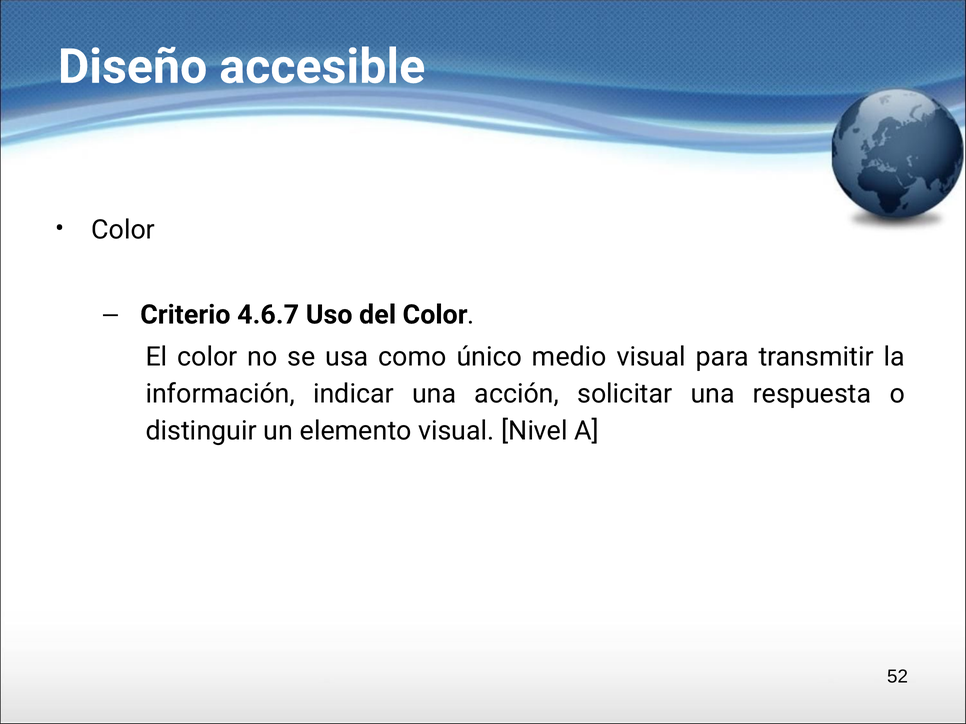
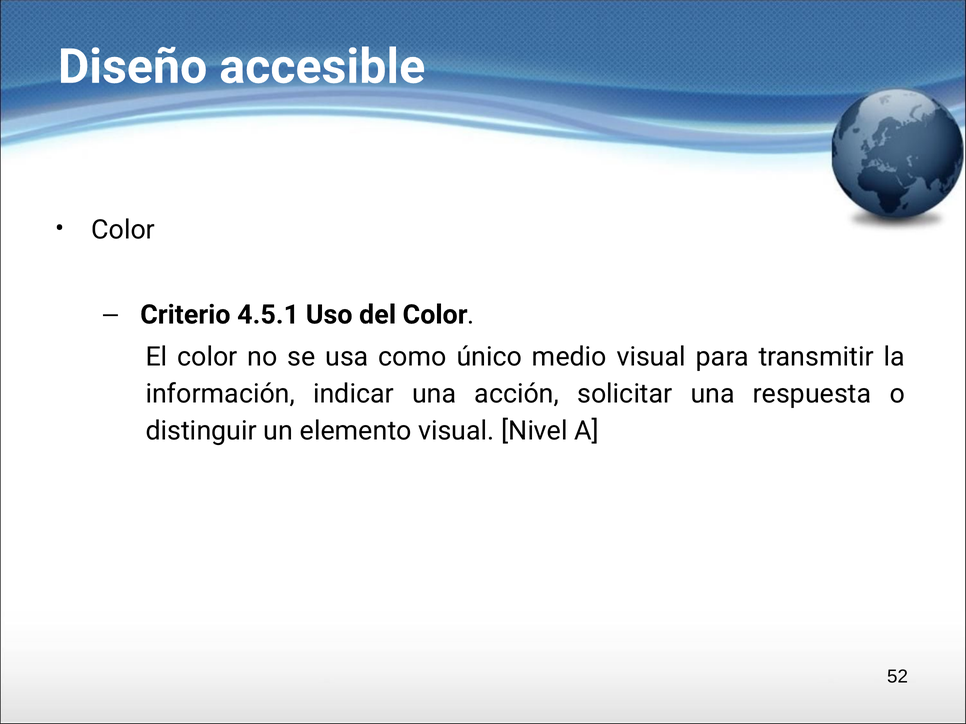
4.6.7: 4.6.7 -> 4.5.1
